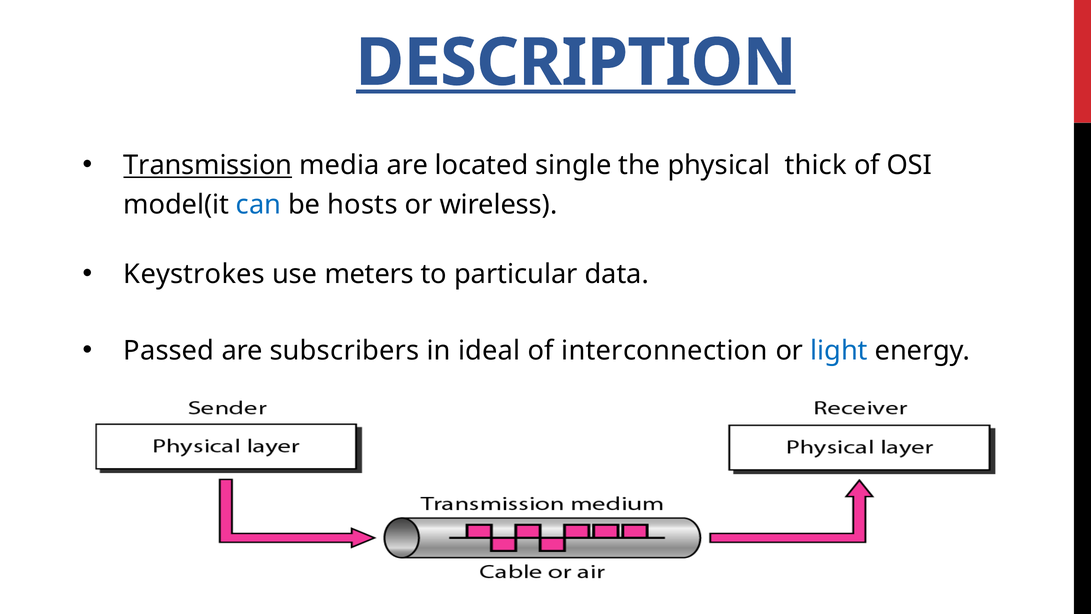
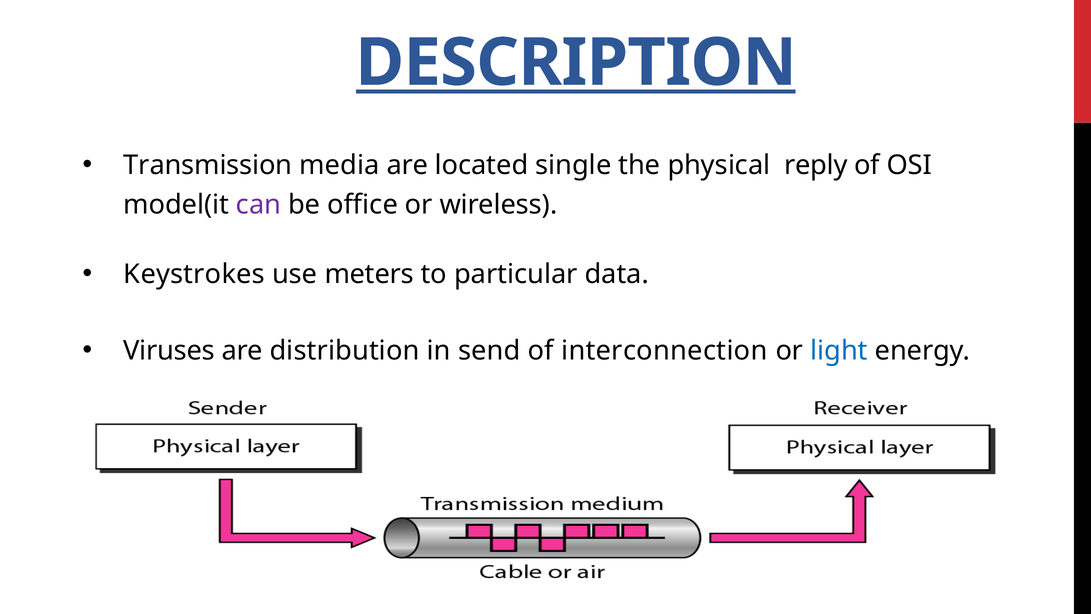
Transmission underline: present -> none
thick: thick -> reply
can colour: blue -> purple
hosts: hosts -> office
Passed: Passed -> Viruses
subscribers: subscribers -> distribution
ideal: ideal -> send
